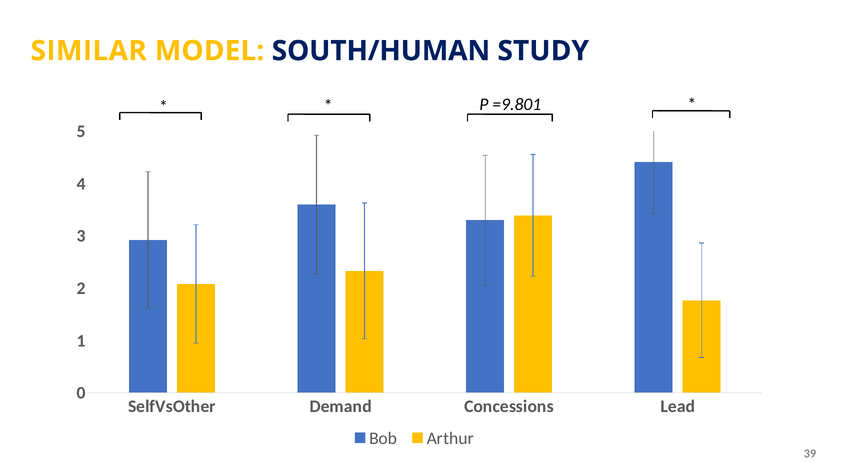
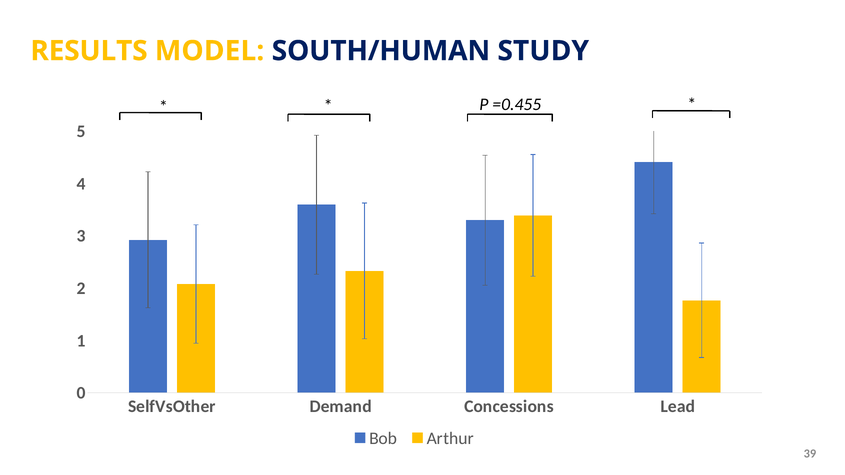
SIMILAR: SIMILAR -> RESULTS
=9.801: =9.801 -> =0.455
